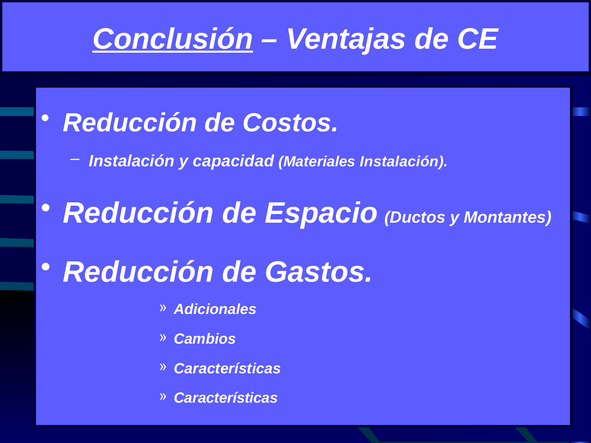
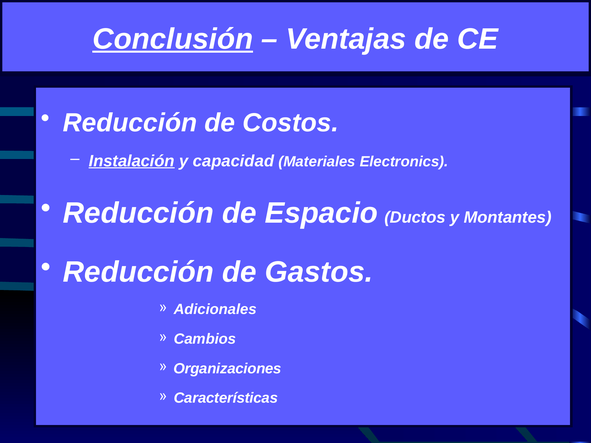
Instalación at (132, 161) underline: none -> present
Materiales Instalación: Instalación -> Electronics
Características at (227, 369): Características -> Organizaciones
